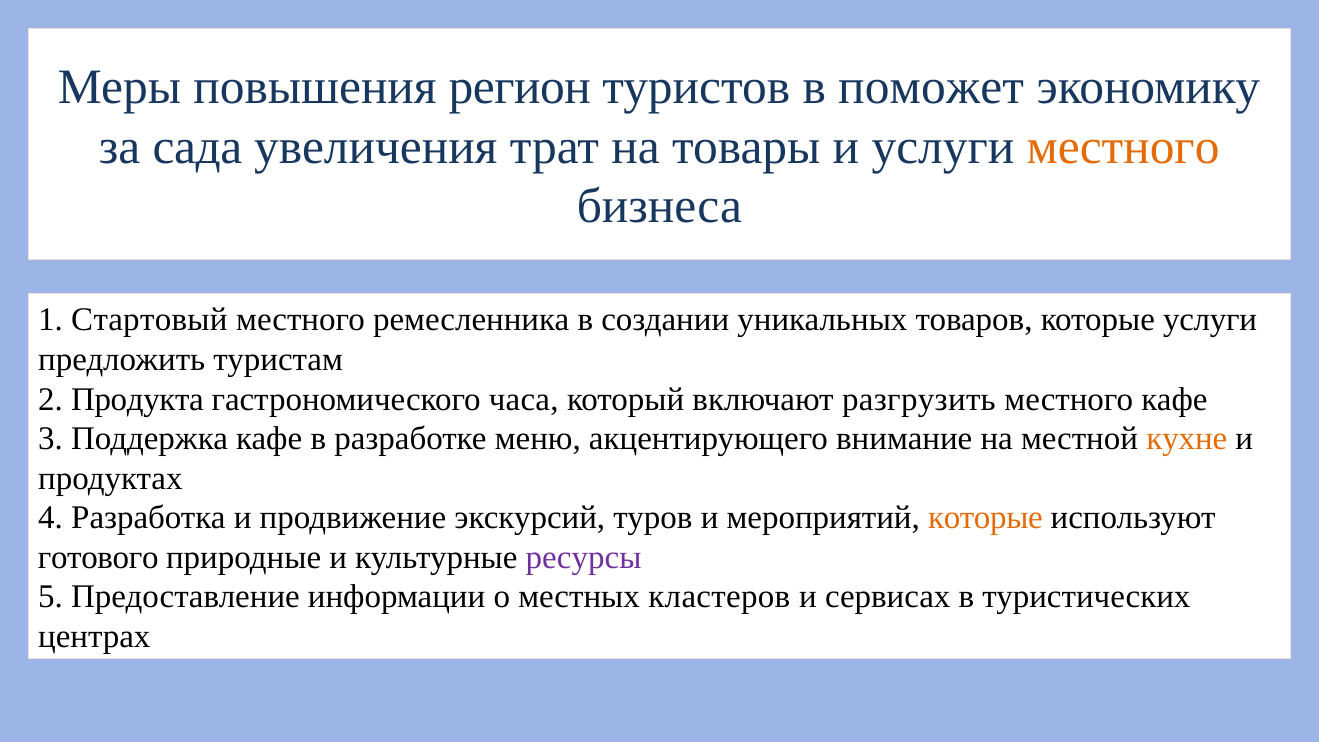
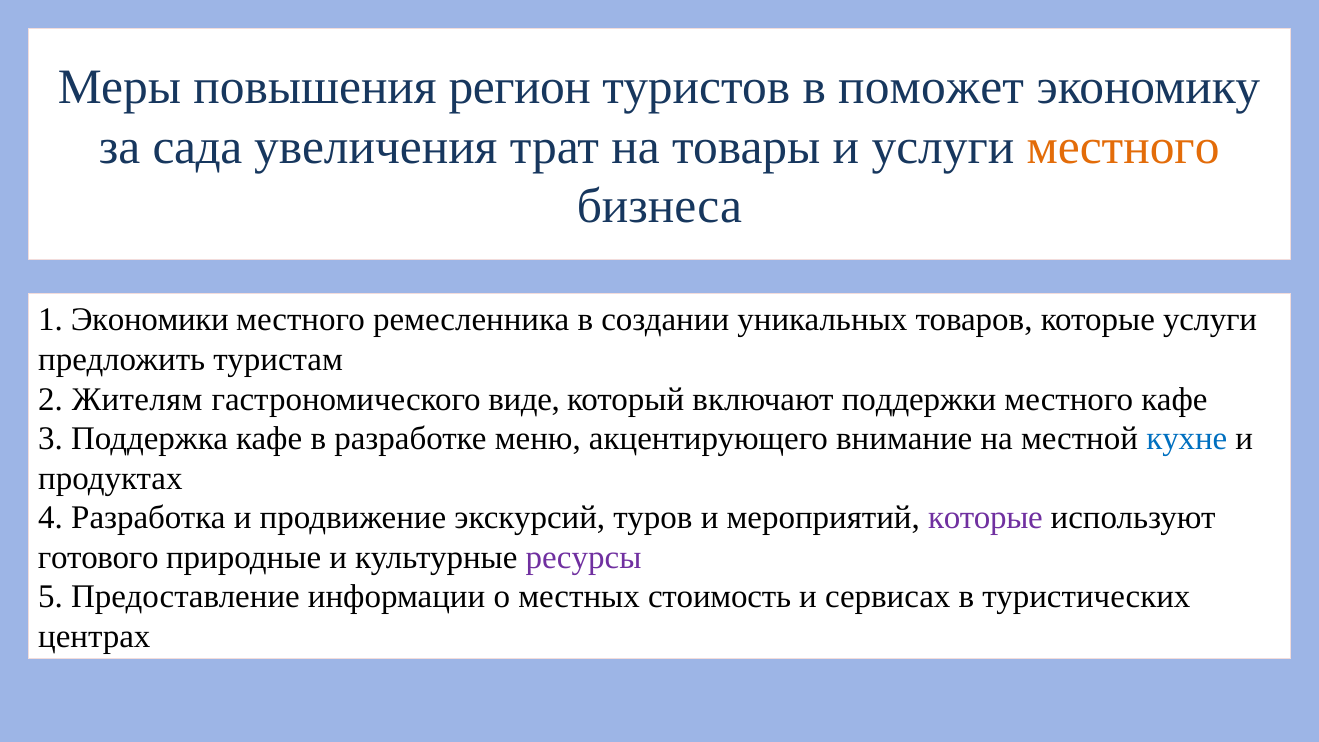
Стартовый: Стартовый -> Экономики
Продукта: Продукта -> Жителям
часа: часа -> виде
разгрузить: разгрузить -> поддержки
кухне colour: orange -> blue
которые at (985, 518) colour: orange -> purple
кластеров: кластеров -> стоимость
